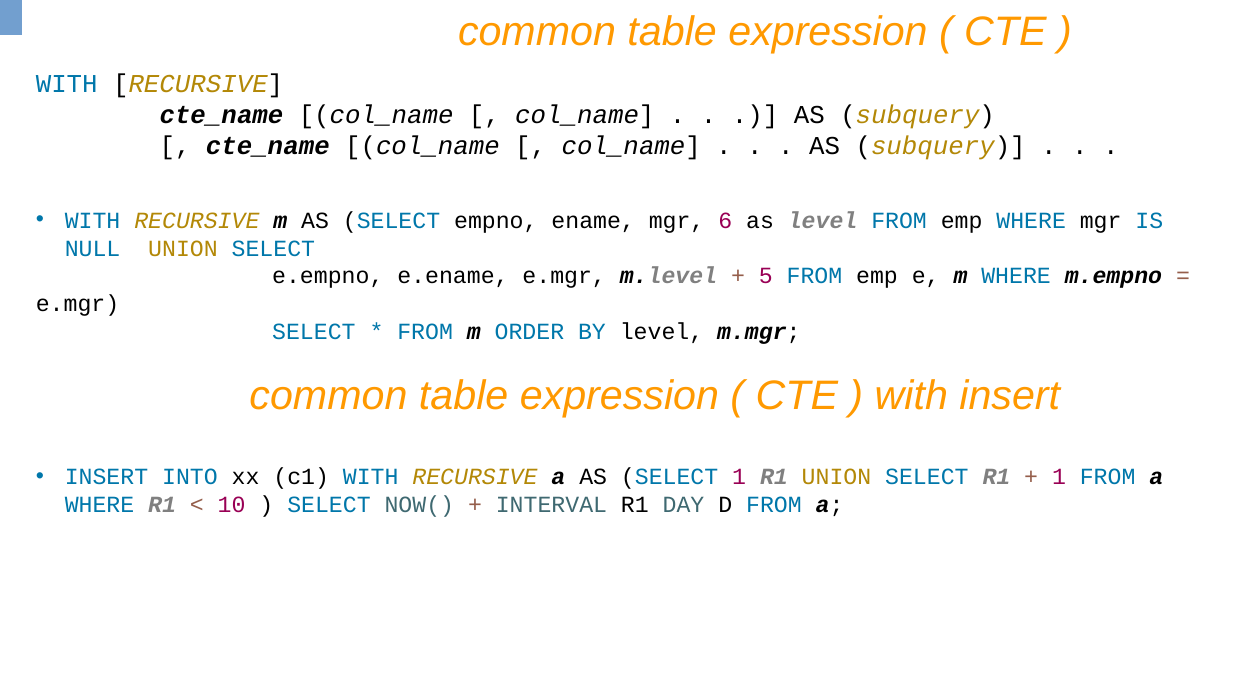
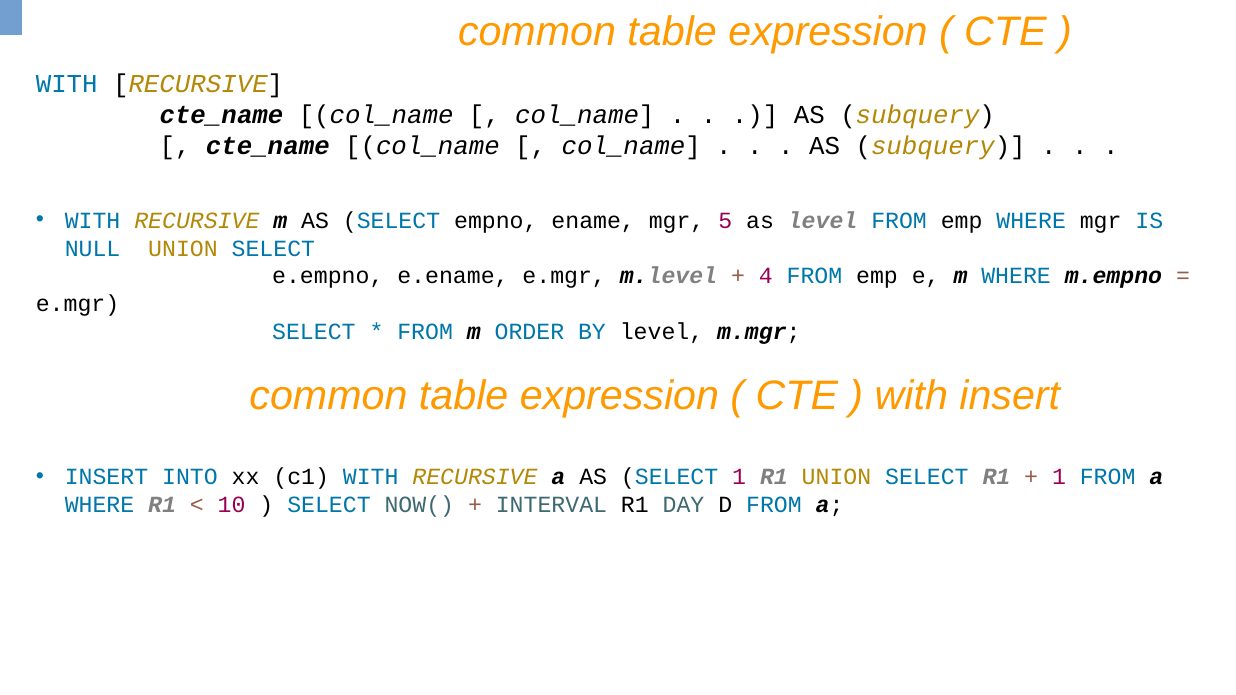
6: 6 -> 5
5: 5 -> 4
